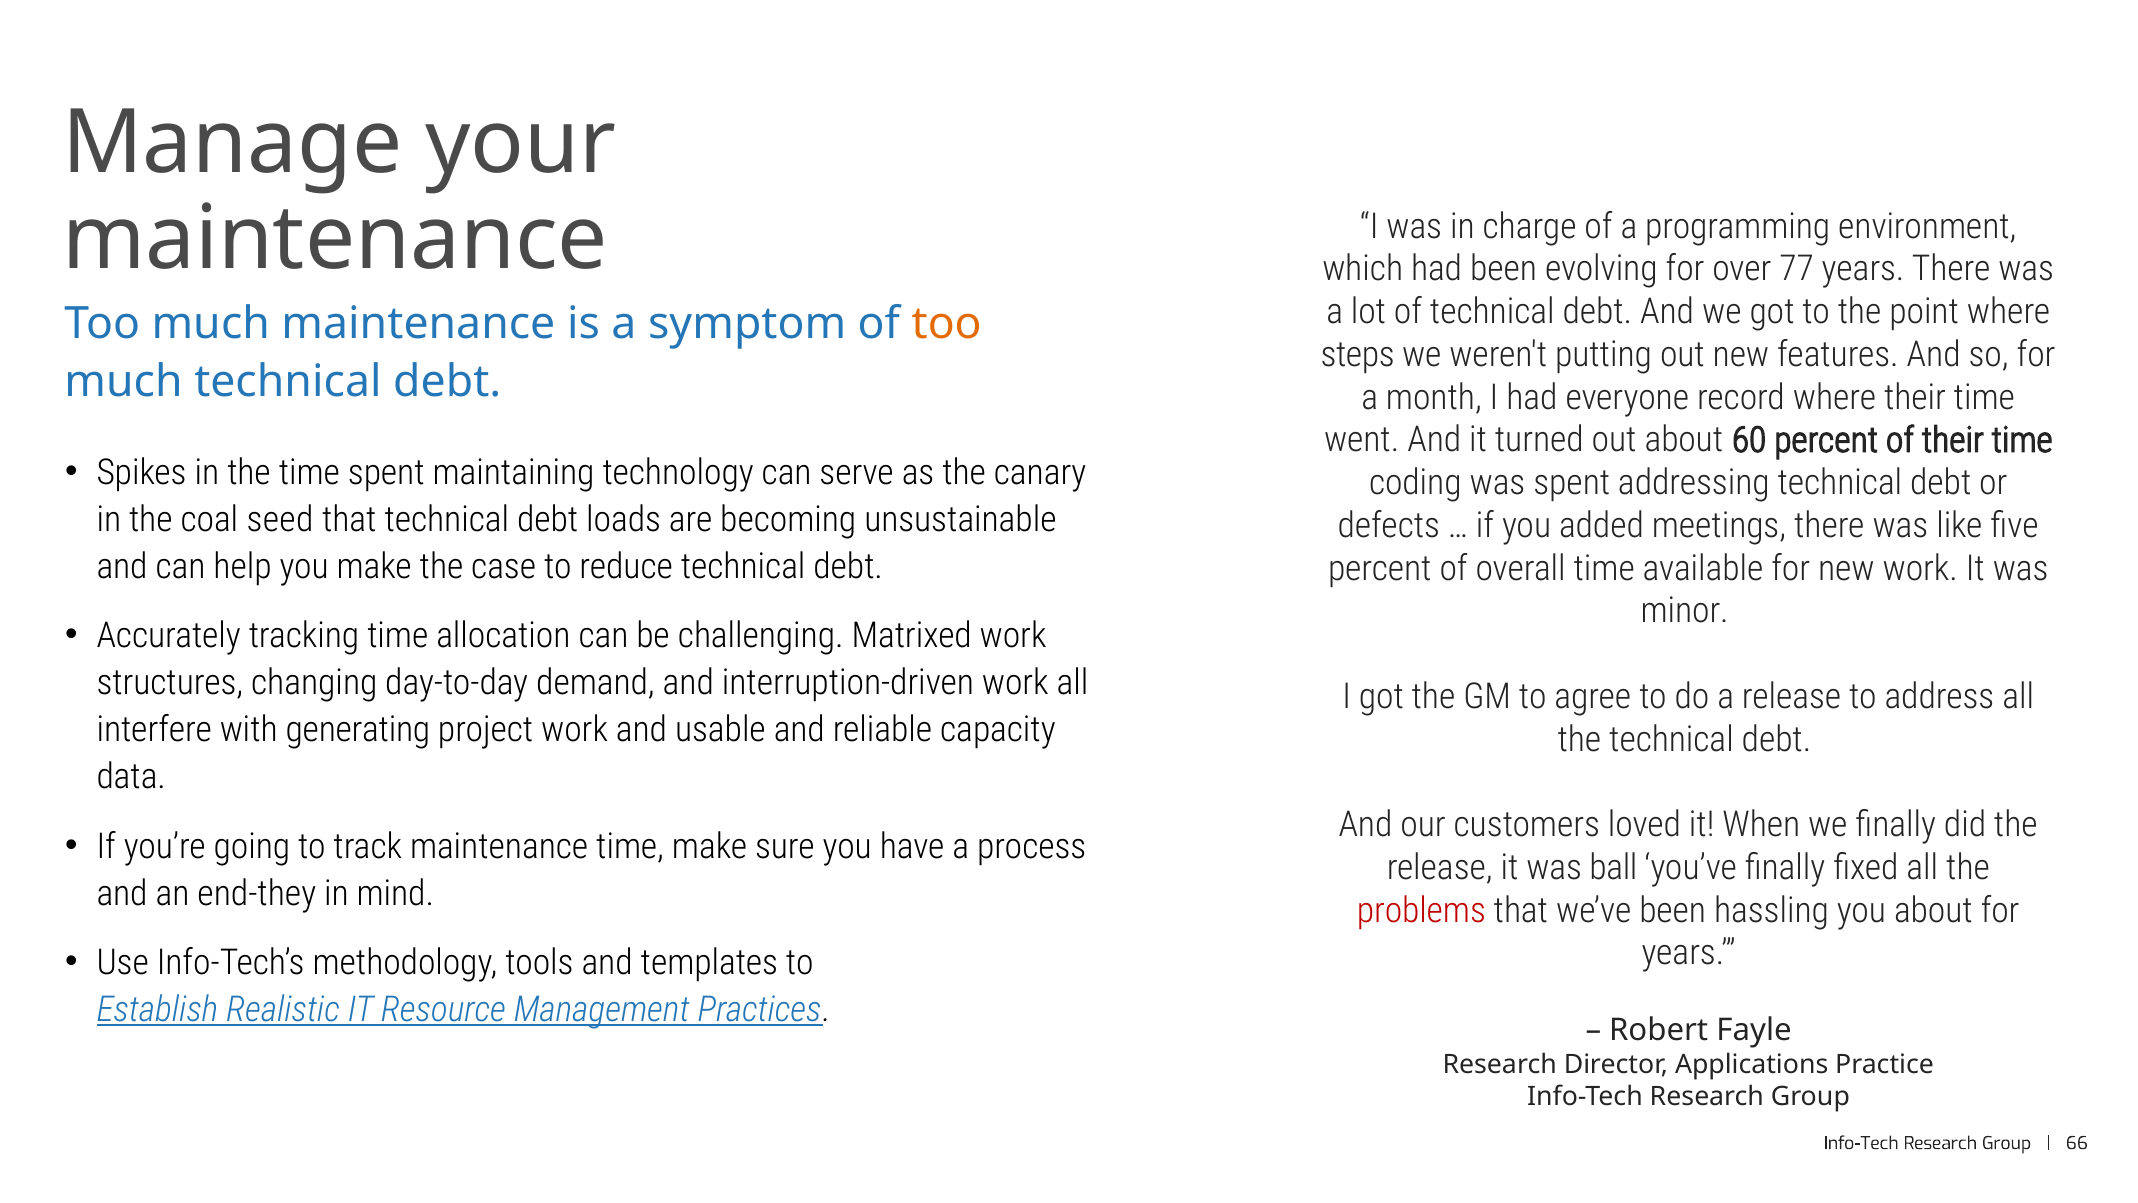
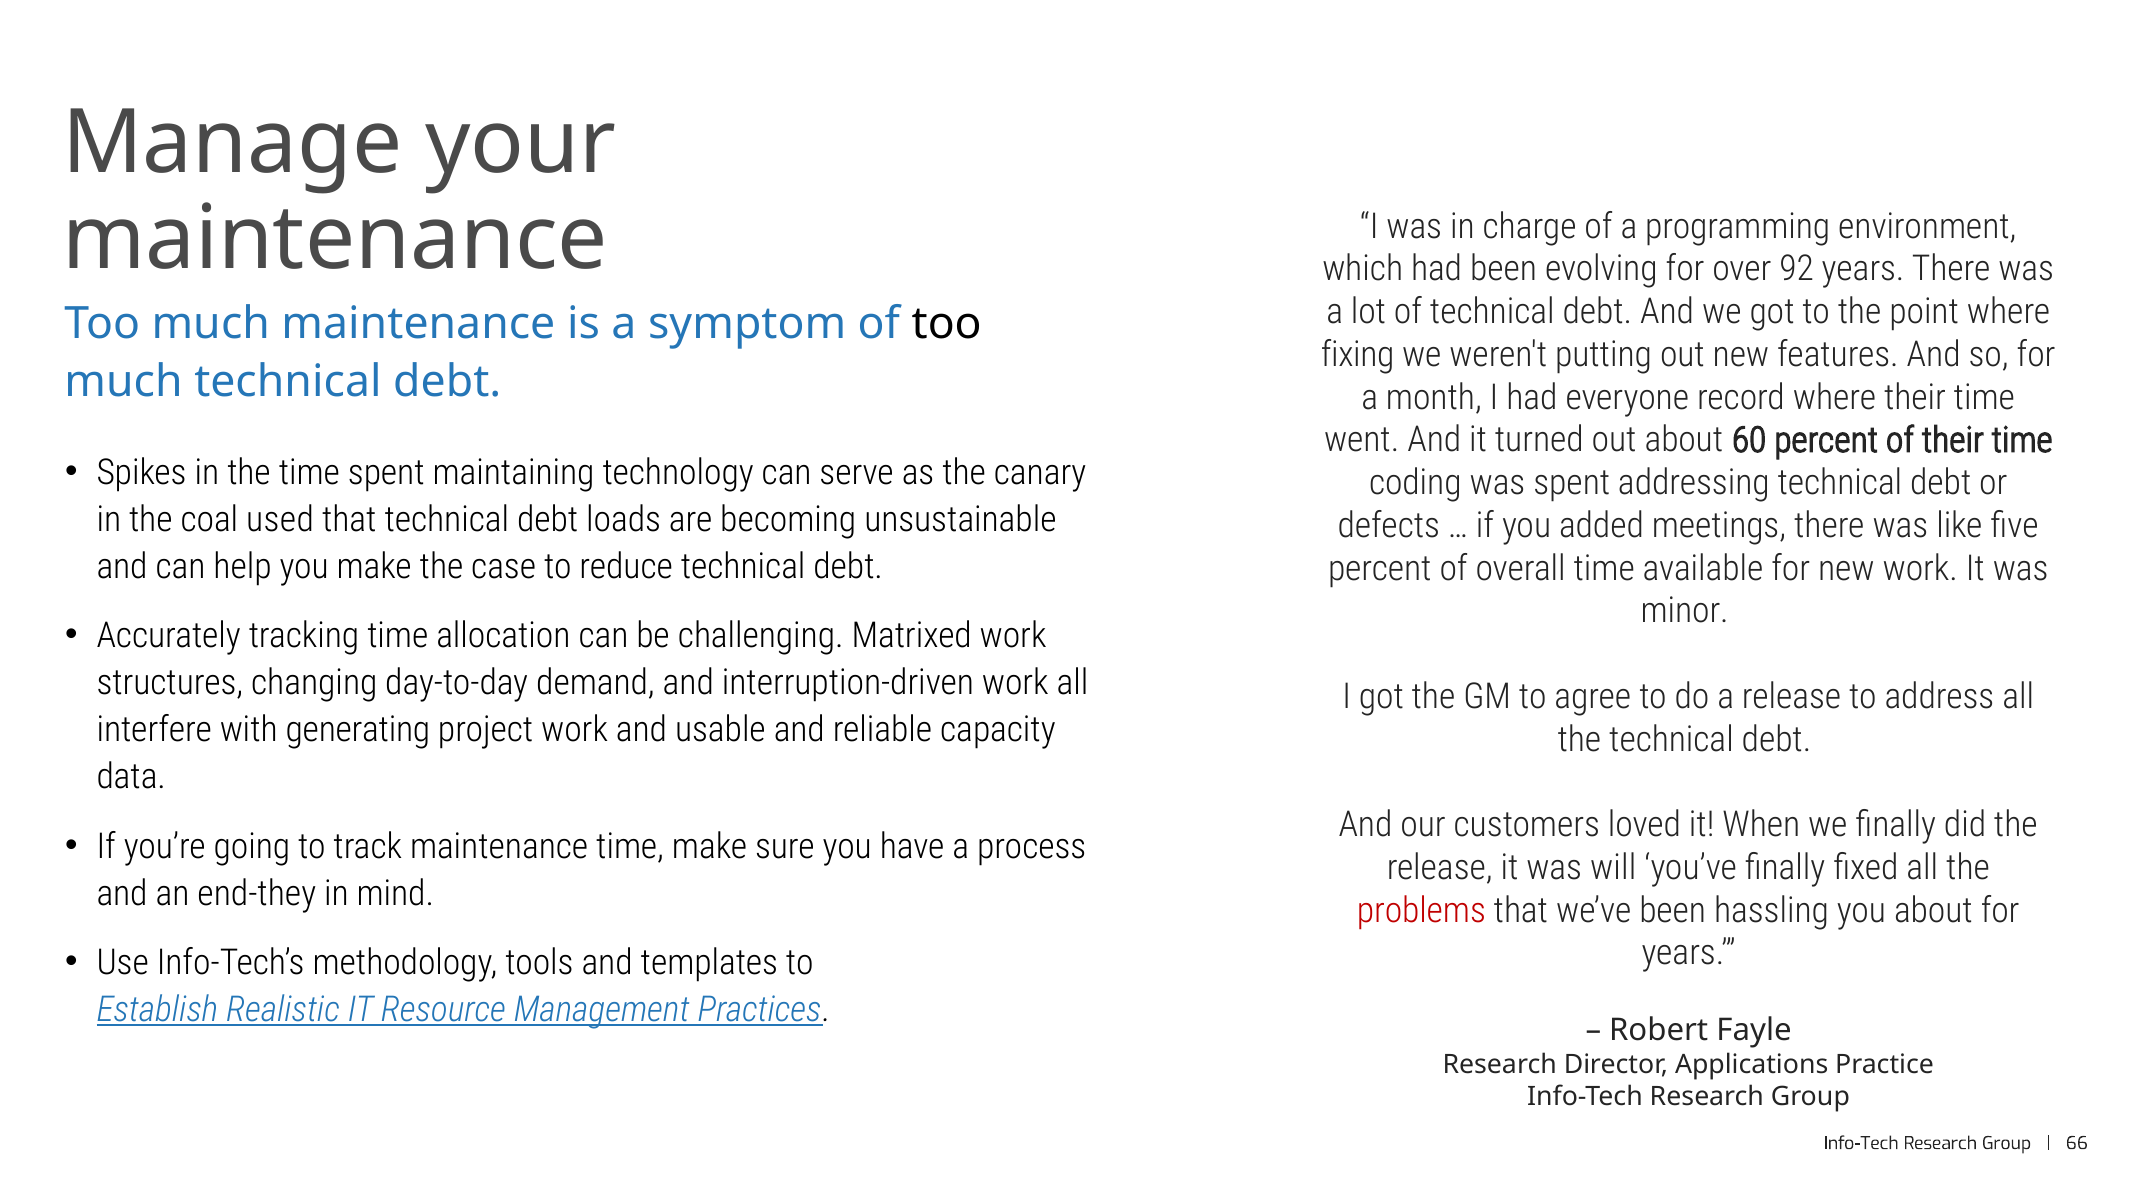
77: 77 -> 92
too at (947, 323) colour: orange -> black
steps: steps -> fixing
seed: seed -> used
ball: ball -> will
